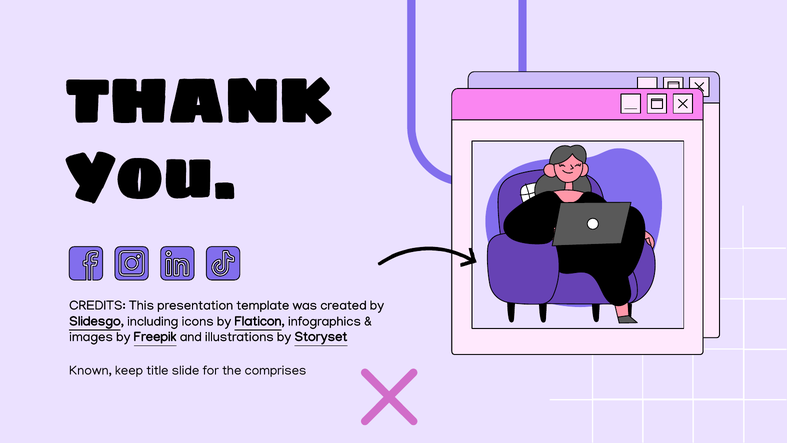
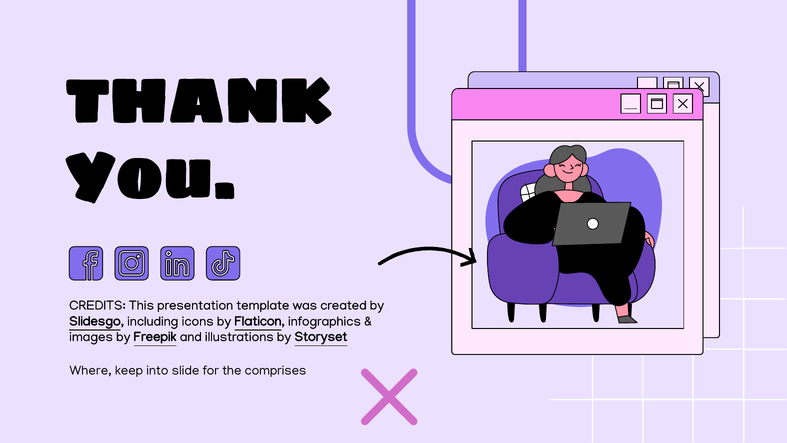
Known: Known -> Where
title: title -> into
